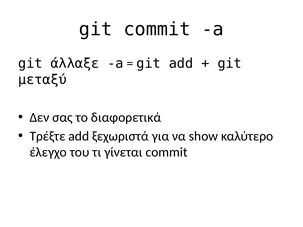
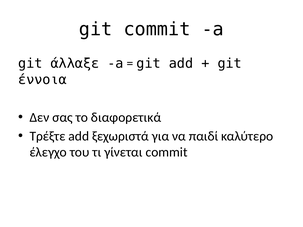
μεταξύ: μεταξύ -> έννοια
show: show -> παιδί
